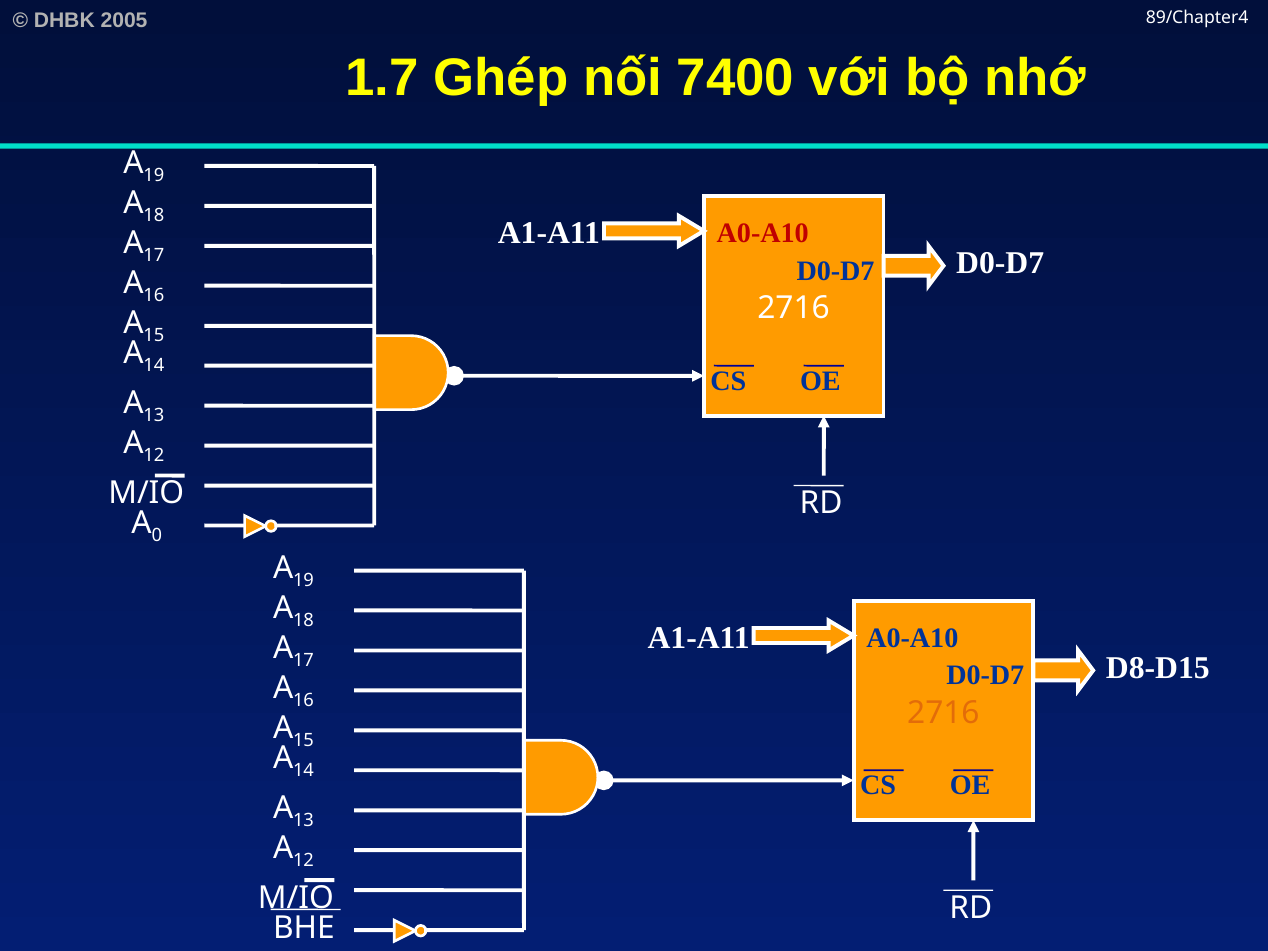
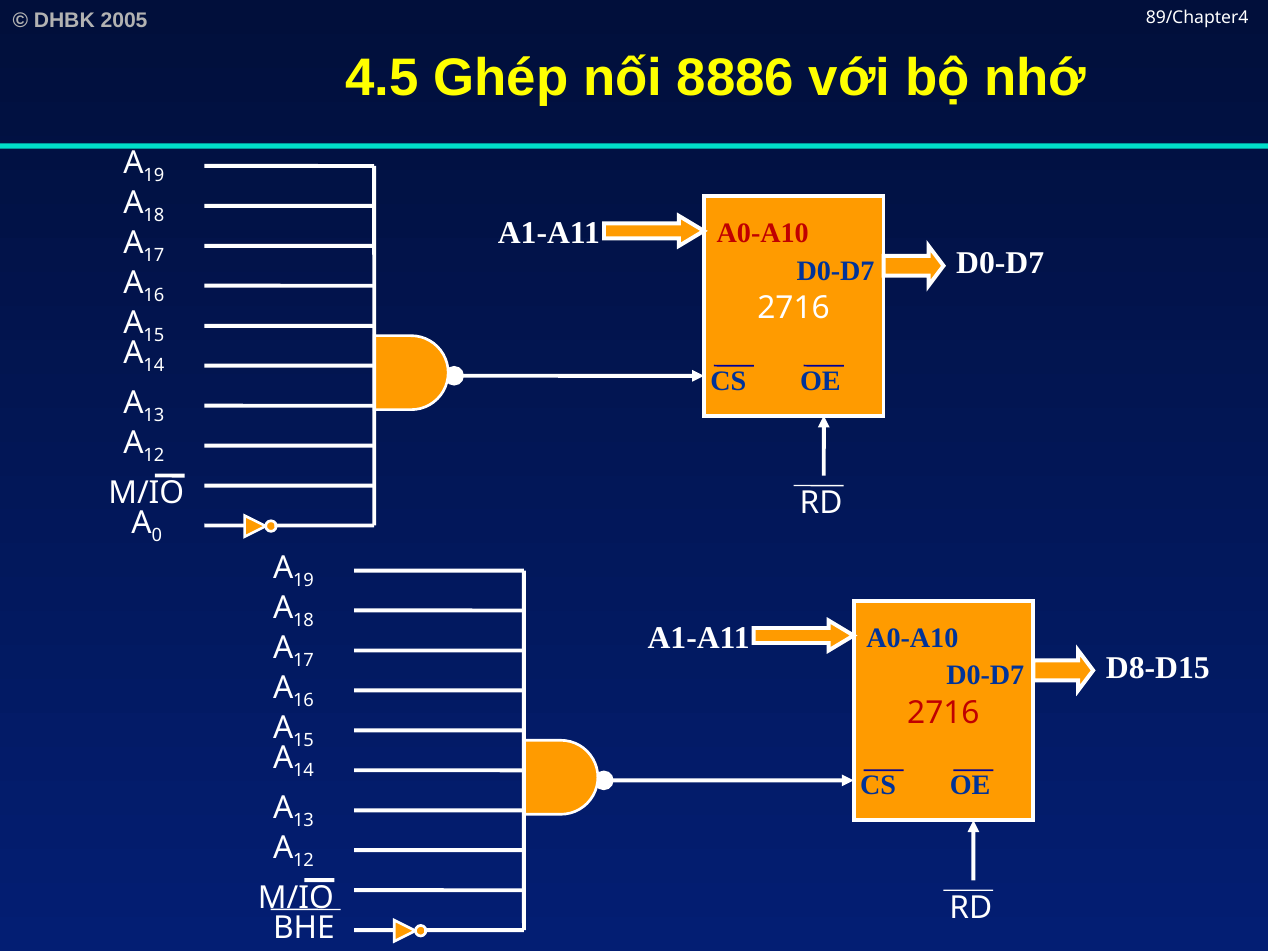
1.7: 1.7 -> 4.5
7400: 7400 -> 8886
2716 at (943, 713) colour: orange -> red
